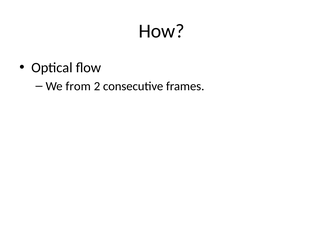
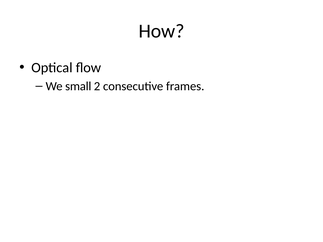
from: from -> small
